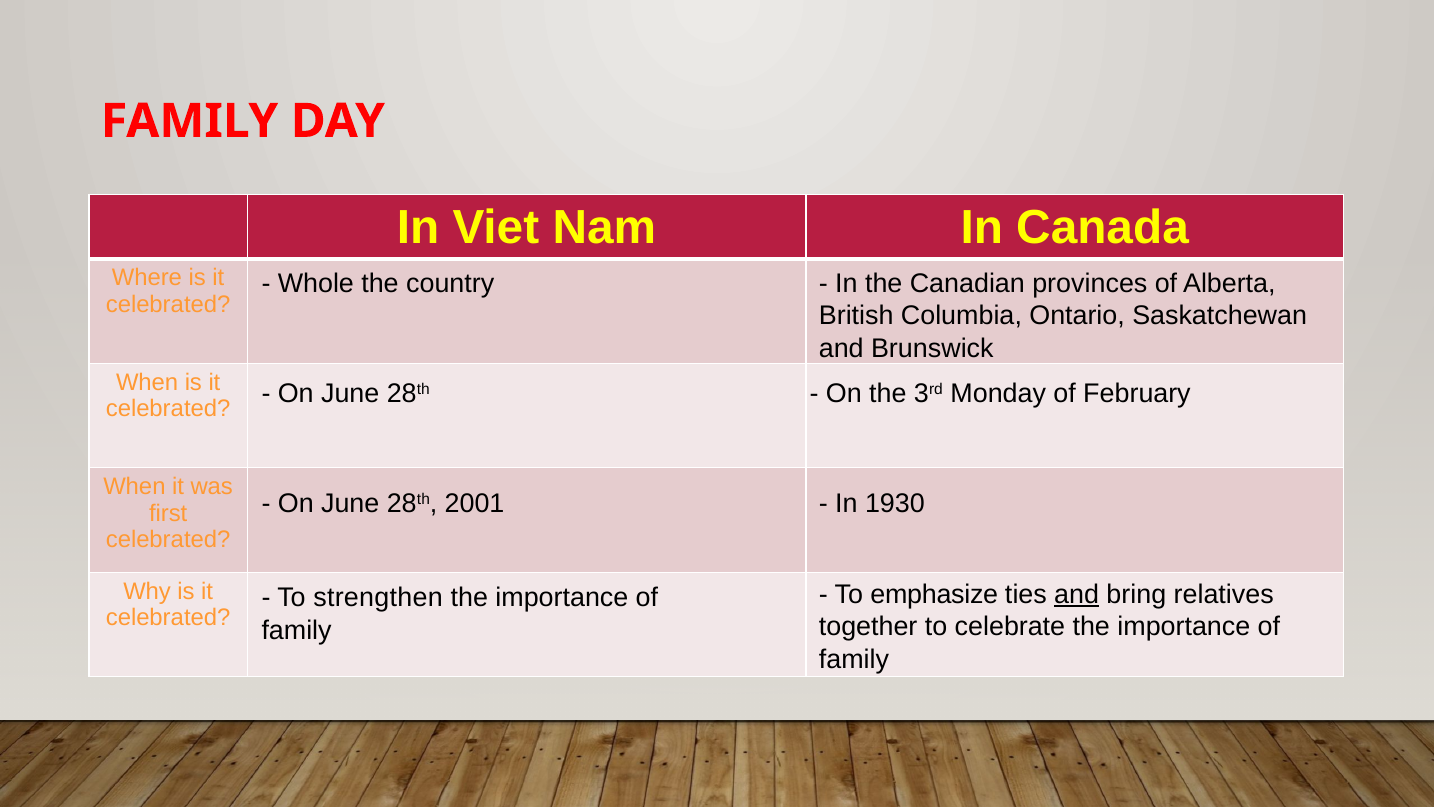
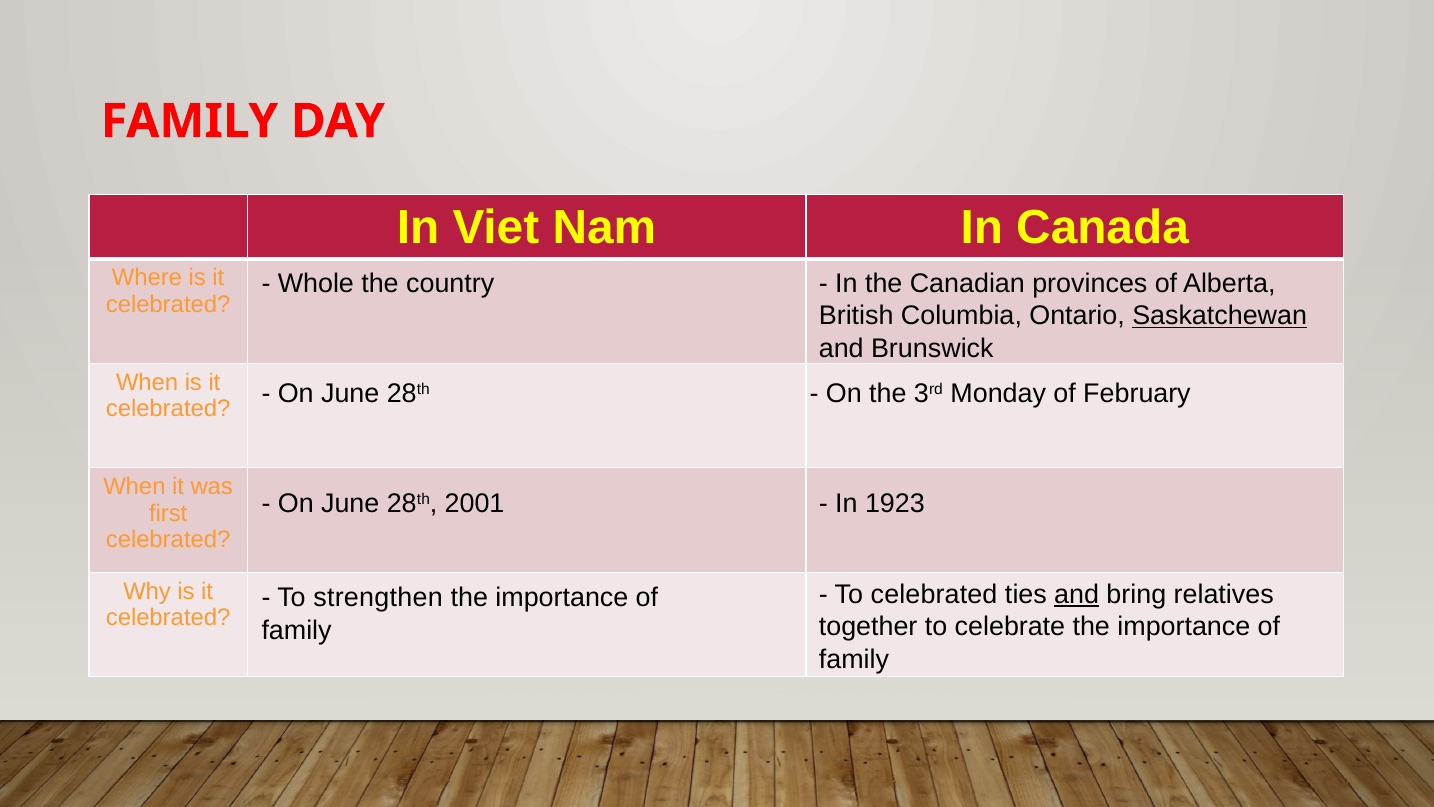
Saskatchewan underline: none -> present
1930: 1930 -> 1923
To emphasize: emphasize -> celebrated
